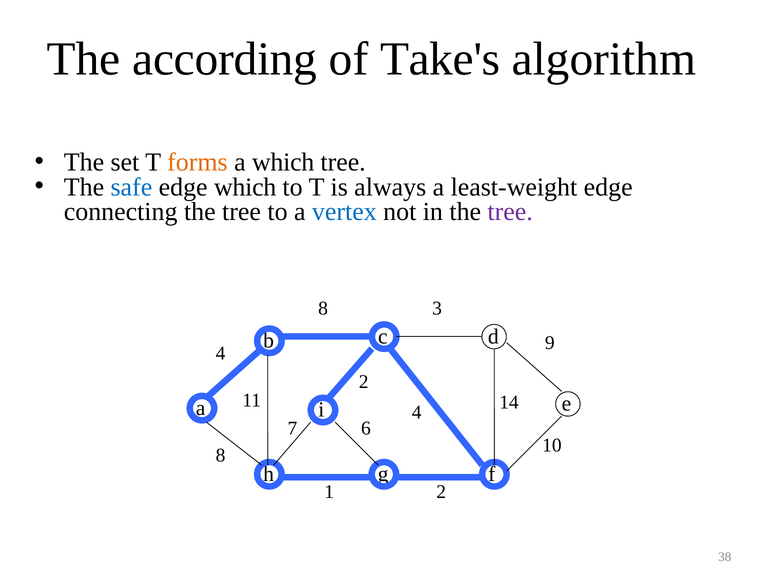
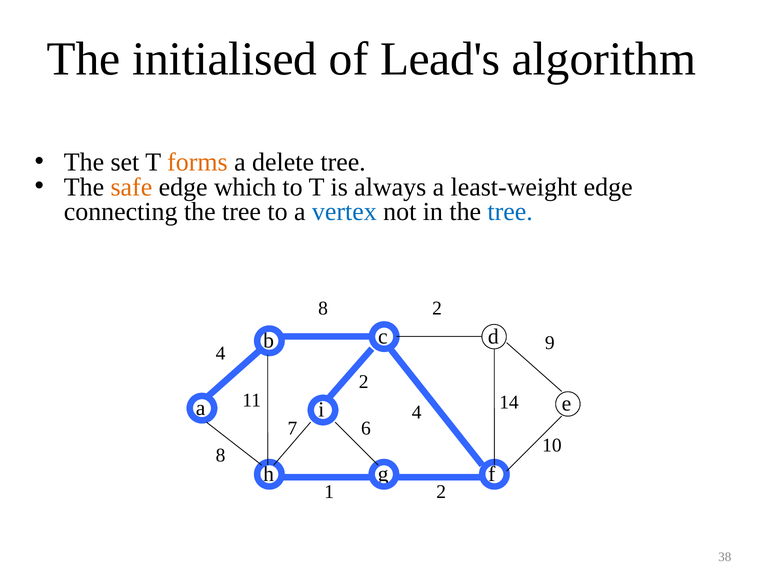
according: according -> initialised
Take's: Take's -> Lead's
a which: which -> delete
safe colour: blue -> orange
tree at (510, 212) colour: purple -> blue
8 3: 3 -> 2
